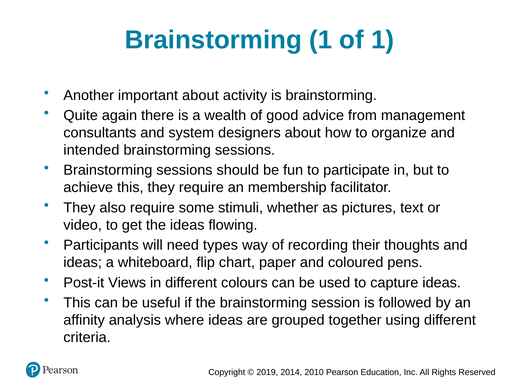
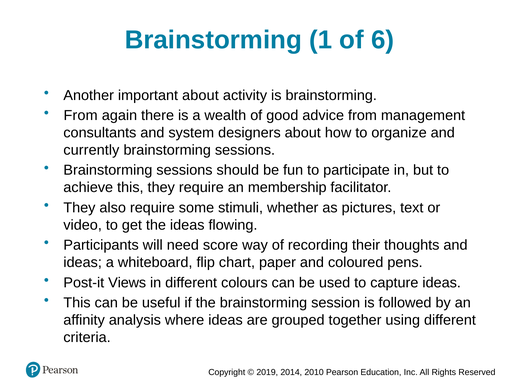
of 1: 1 -> 6
Quite at (81, 116): Quite -> From
intended: intended -> currently
types: types -> score
